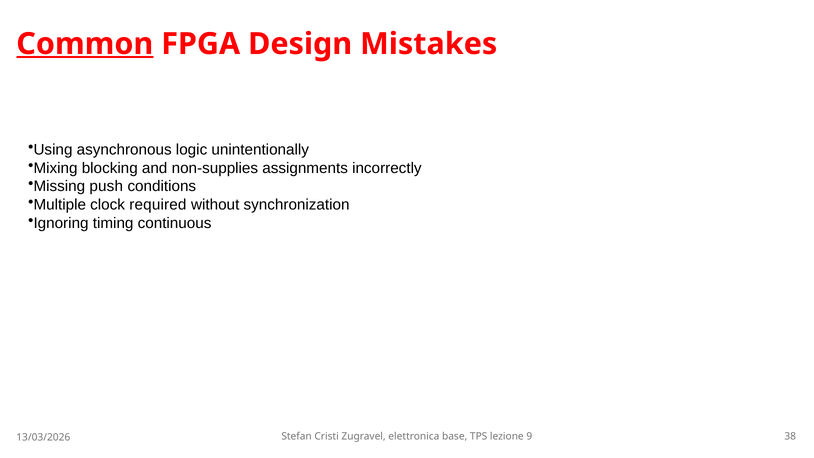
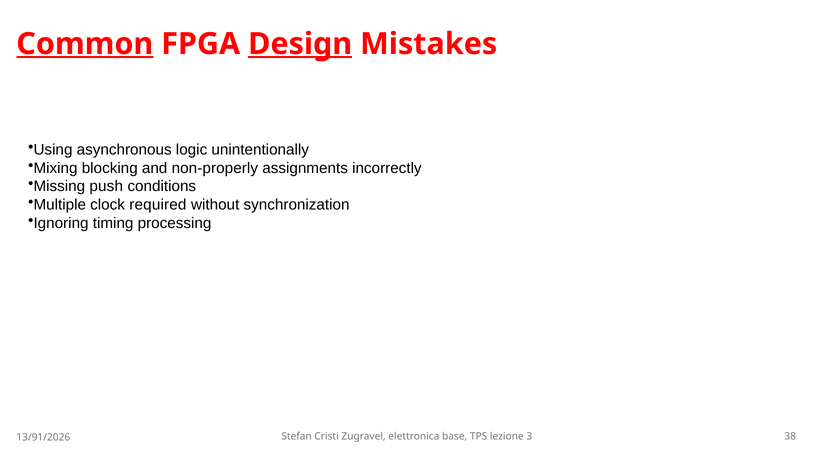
Design underline: none -> present
non-supplies: non-supplies -> non-properly
continuous: continuous -> processing
9: 9 -> 3
13/03/2026: 13/03/2026 -> 13/91/2026
